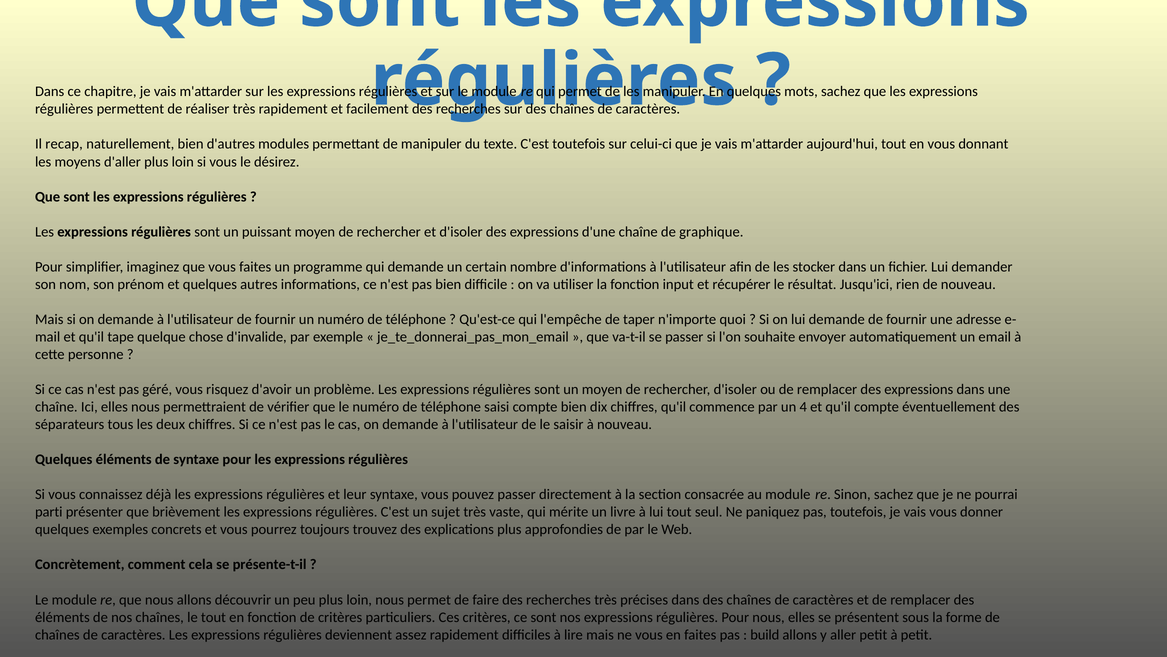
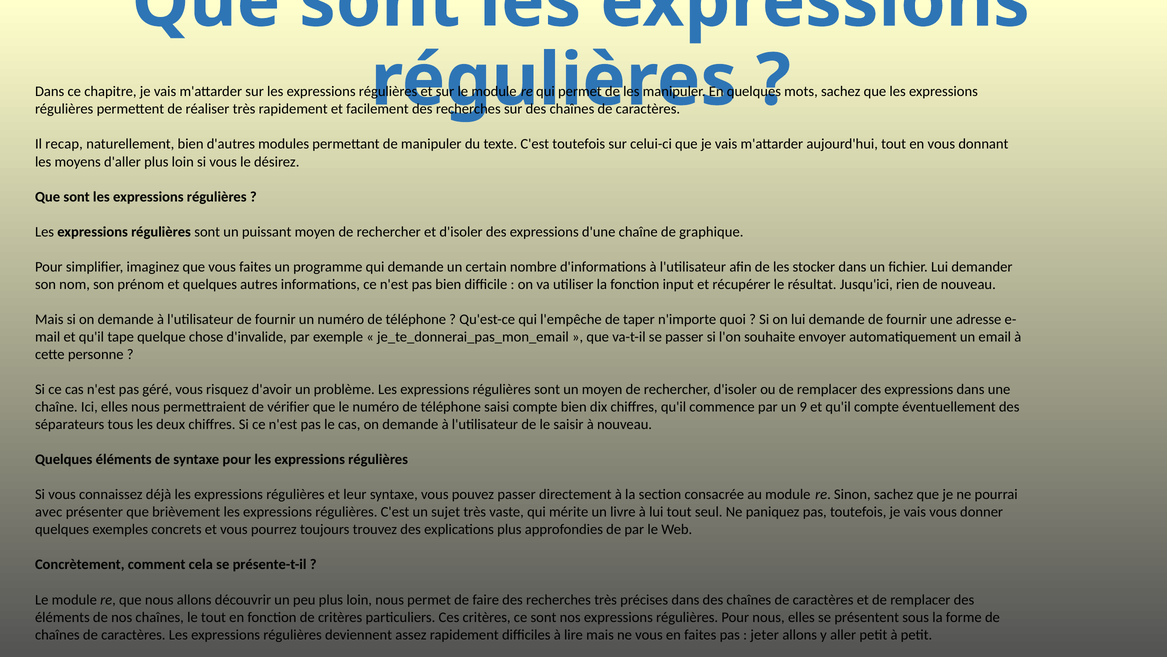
4: 4 -> 9
parti: parti -> avec
build: build -> jeter
